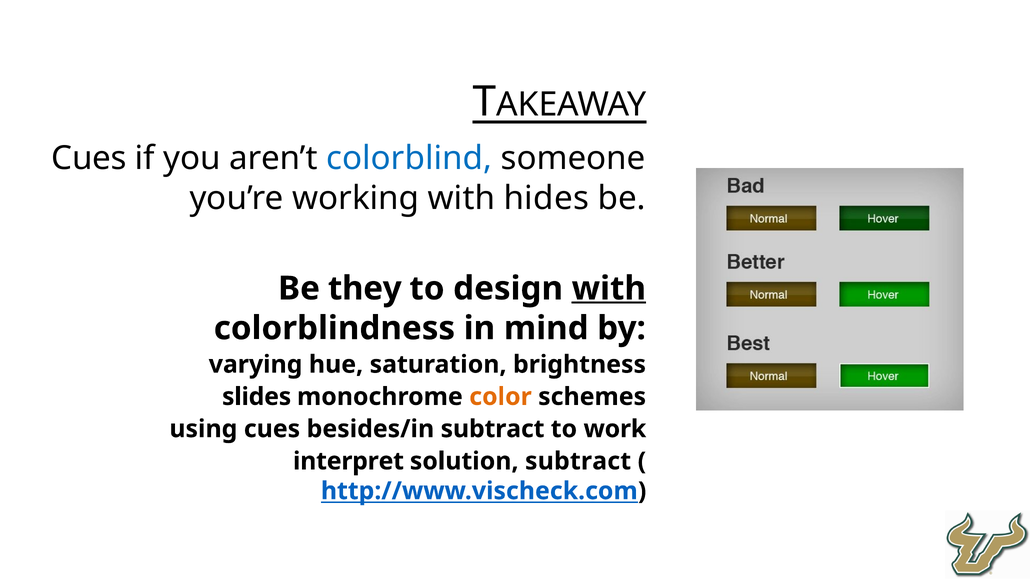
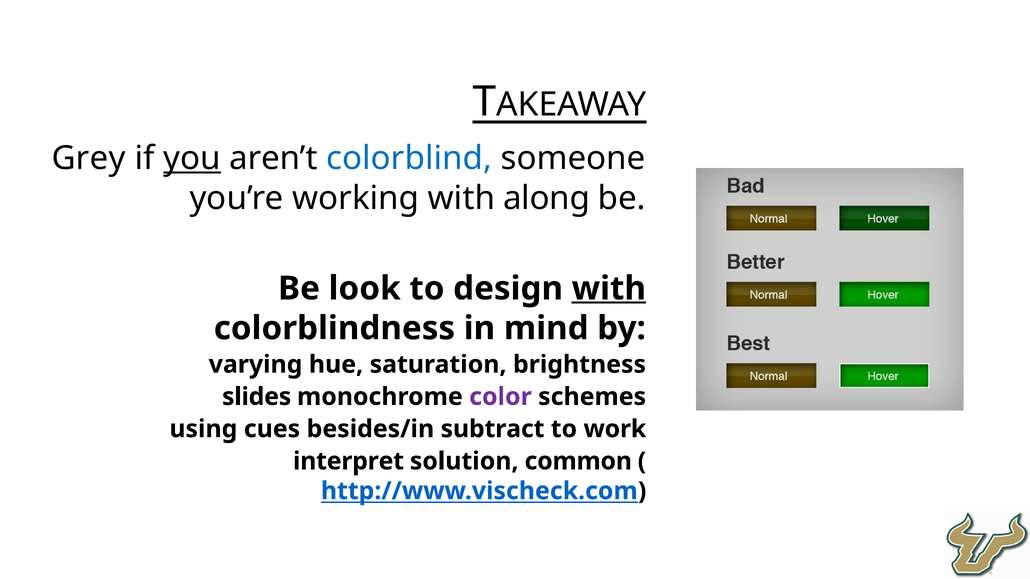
Cues at (89, 158): Cues -> Grey
you underline: none -> present
hides: hides -> along
they: they -> look
color colour: orange -> purple
solution subtract: subtract -> common
